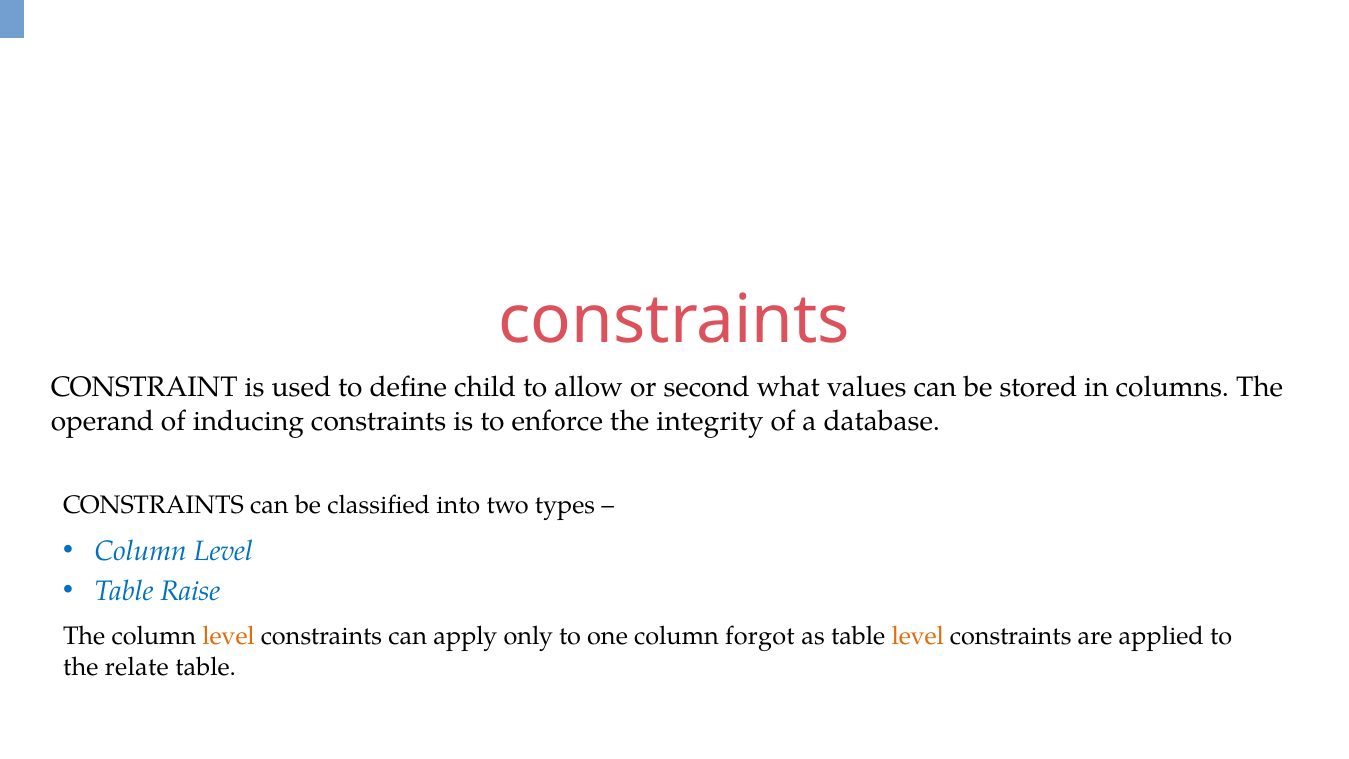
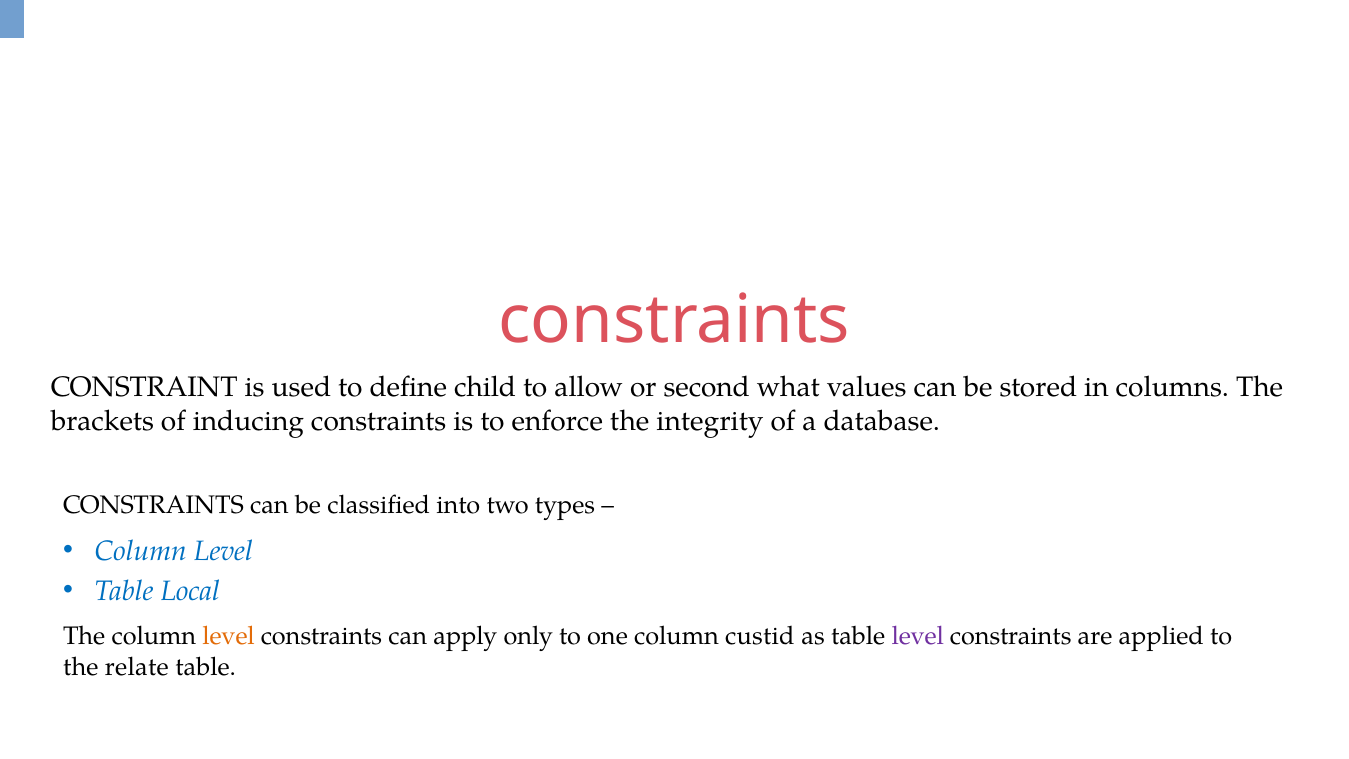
operand: operand -> brackets
Raise: Raise -> Local
forgot: forgot -> custid
level at (918, 636) colour: orange -> purple
